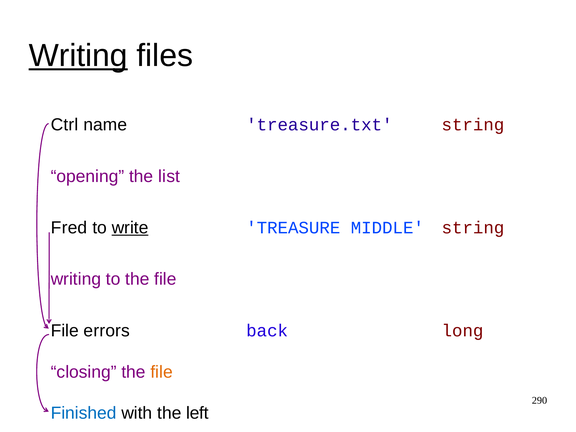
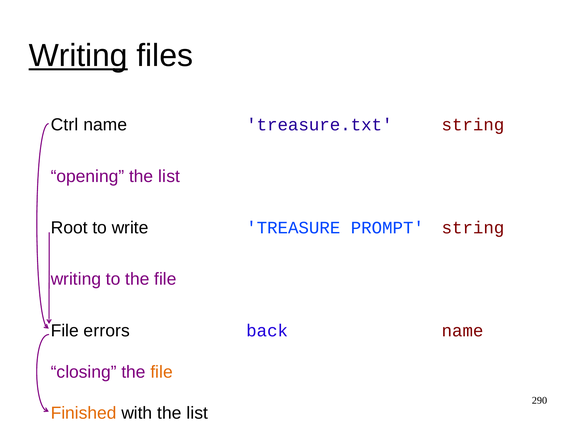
Fred: Fred -> Root
write underline: present -> none
MIDDLE: MIDDLE -> PROMPT
long at (463, 331): long -> name
Finished colour: blue -> orange
with the left: left -> list
